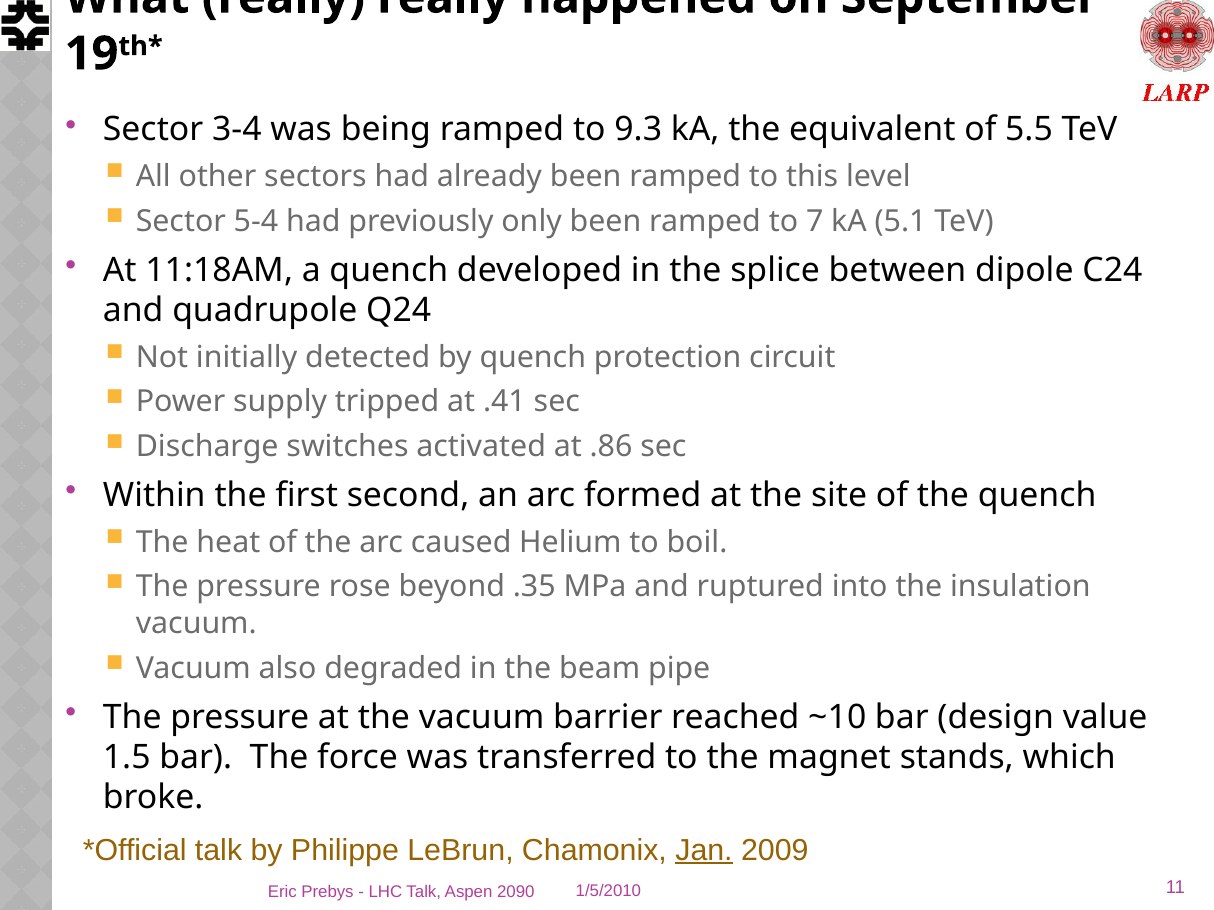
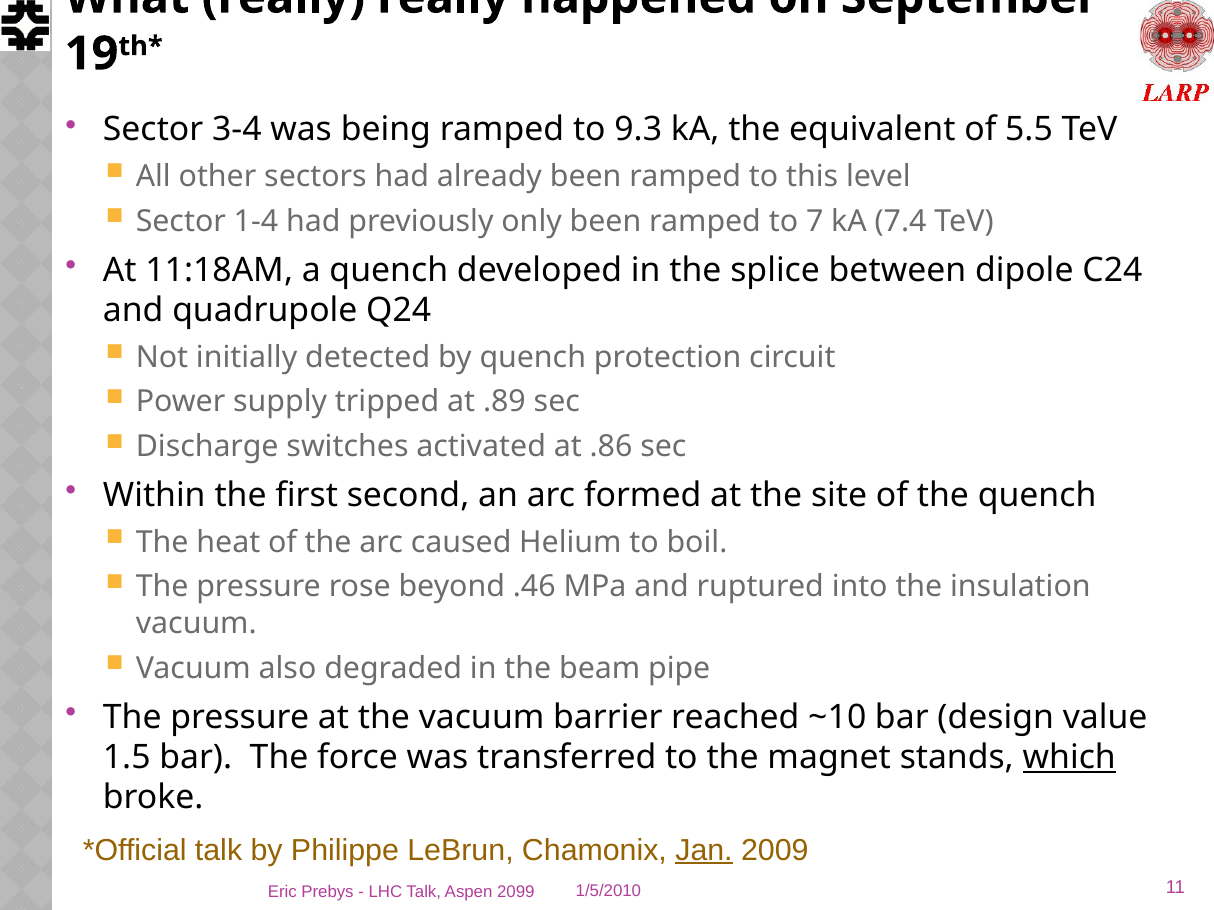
5-4: 5-4 -> 1-4
5.1: 5.1 -> 7.4
.41: .41 -> .89
.35: .35 -> .46
which underline: none -> present
2090: 2090 -> 2099
